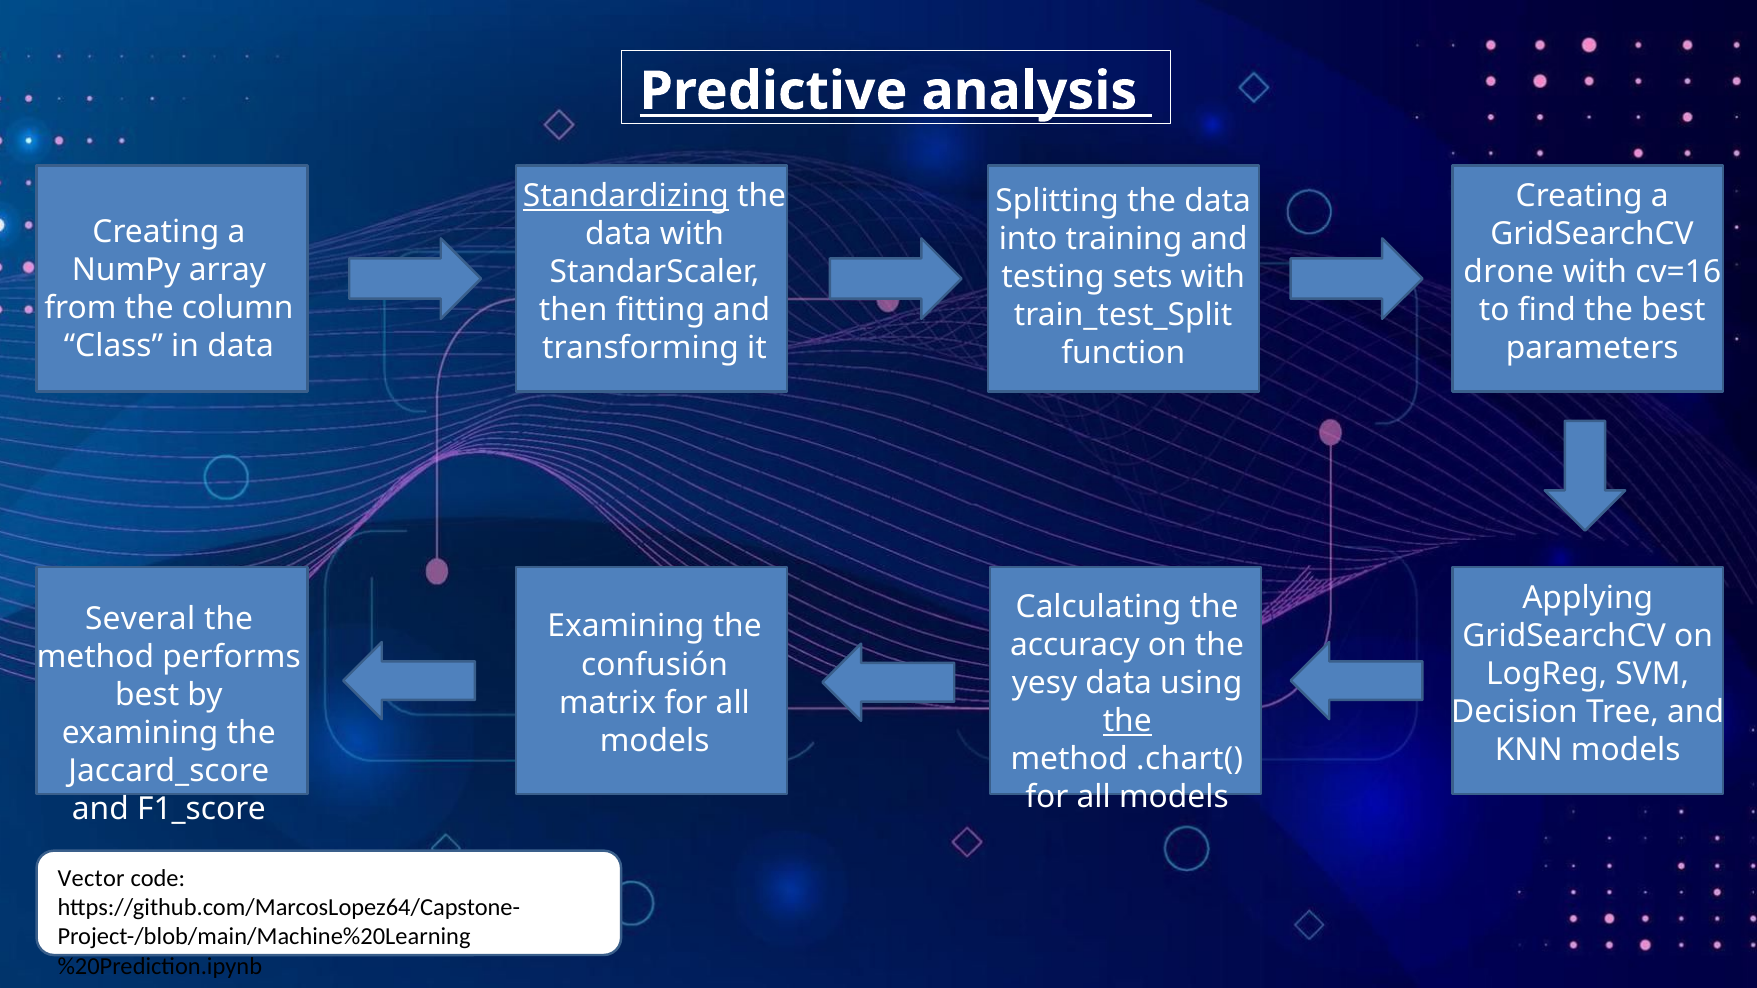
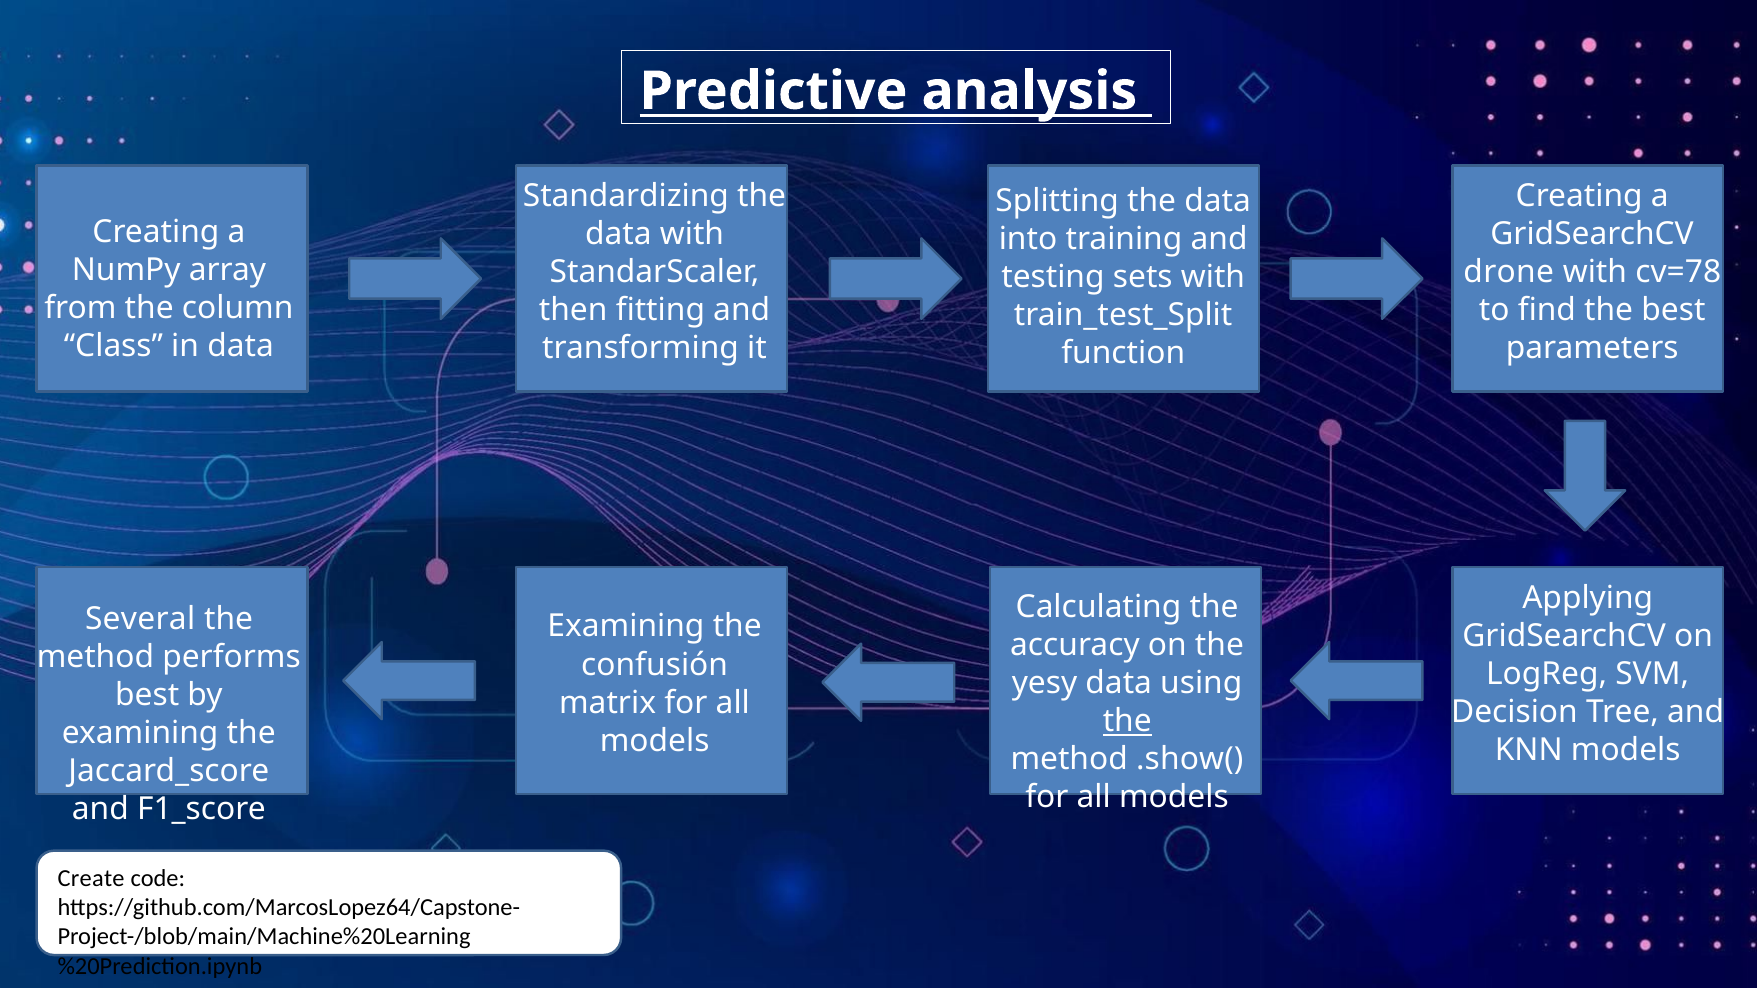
Standardizing underline: present -> none
cv=16: cv=16 -> cv=78
.chart(: .chart( -> .show(
Vector: Vector -> Create
